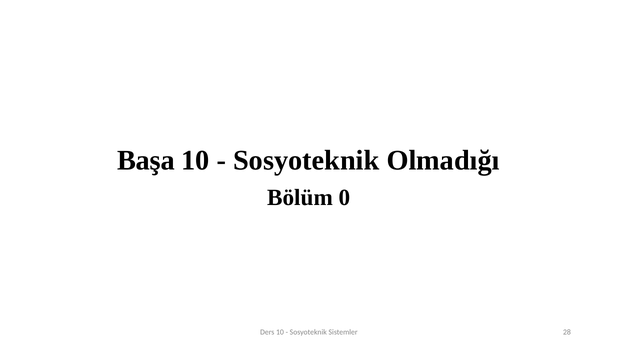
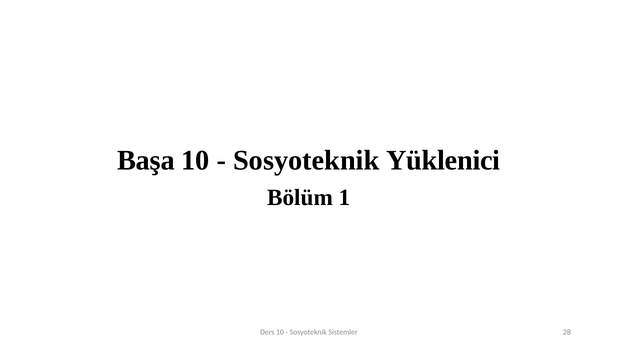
Olmadığı: Olmadığı -> Yüklenici
0: 0 -> 1
